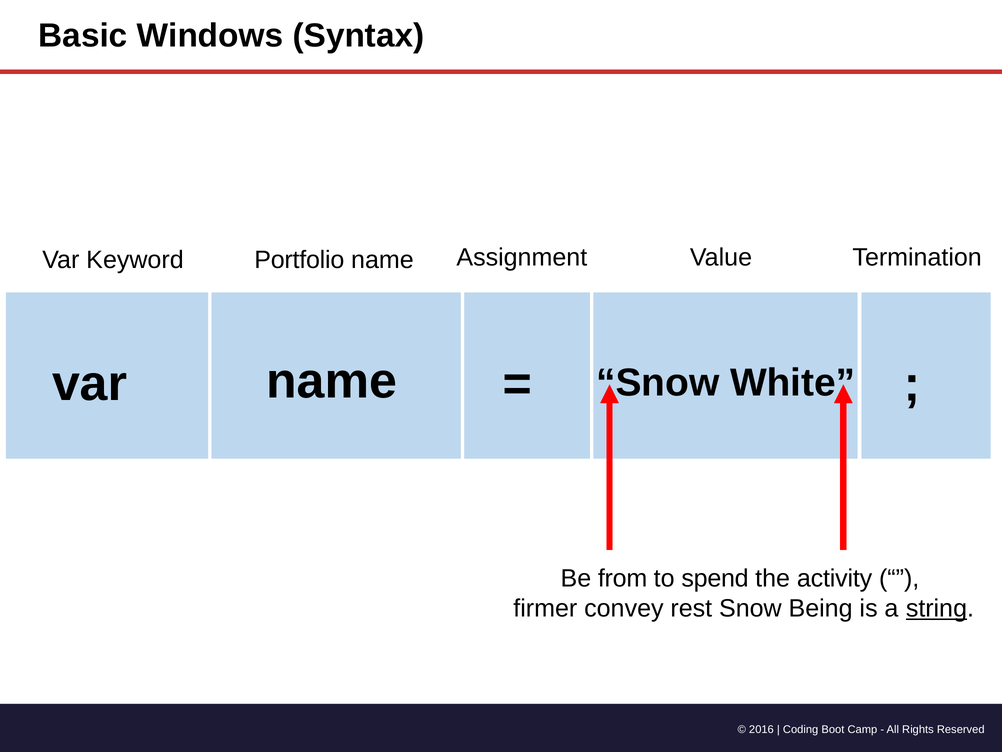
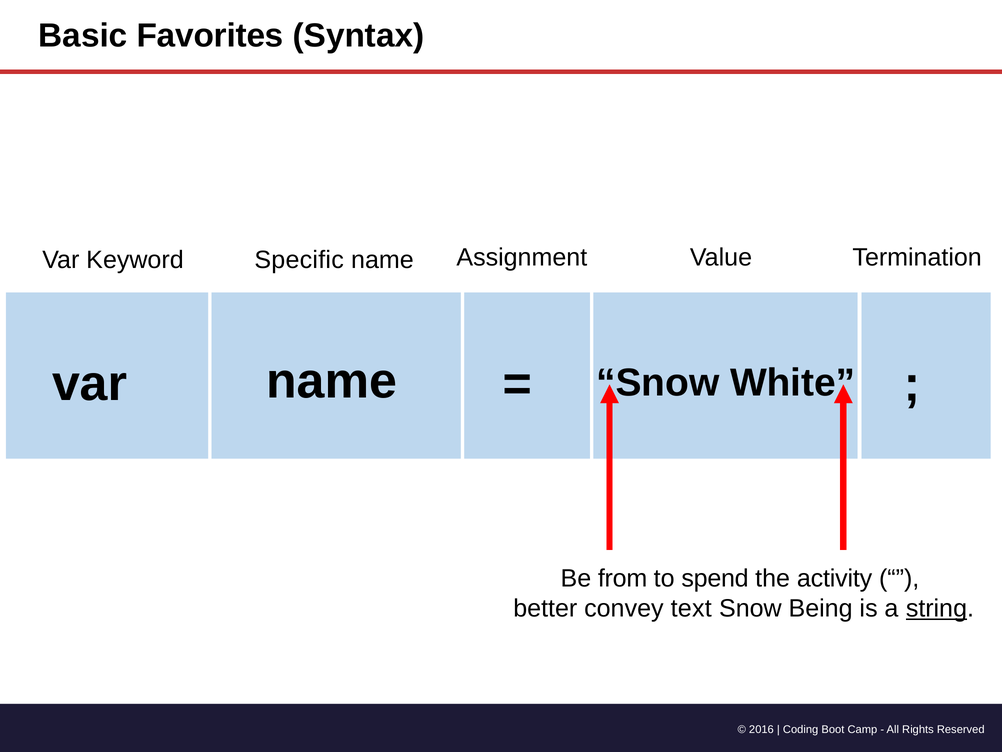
Windows: Windows -> Favorites
Portfolio: Portfolio -> Specific
firmer: firmer -> better
rest: rest -> text
